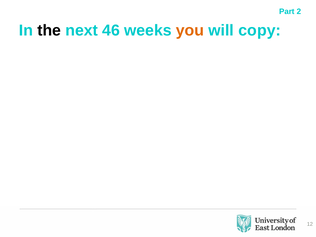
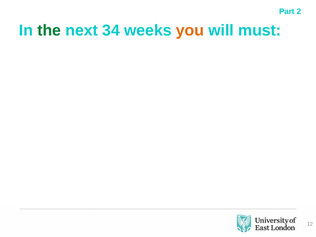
the colour: black -> green
46: 46 -> 34
copy: copy -> must
